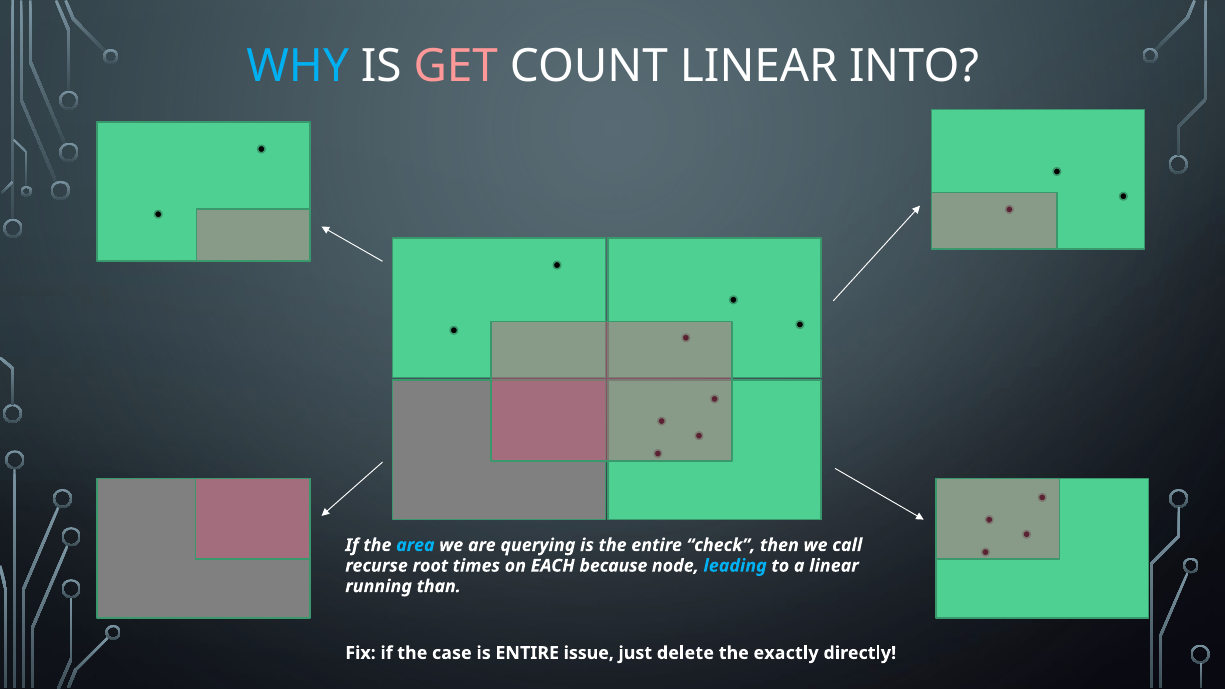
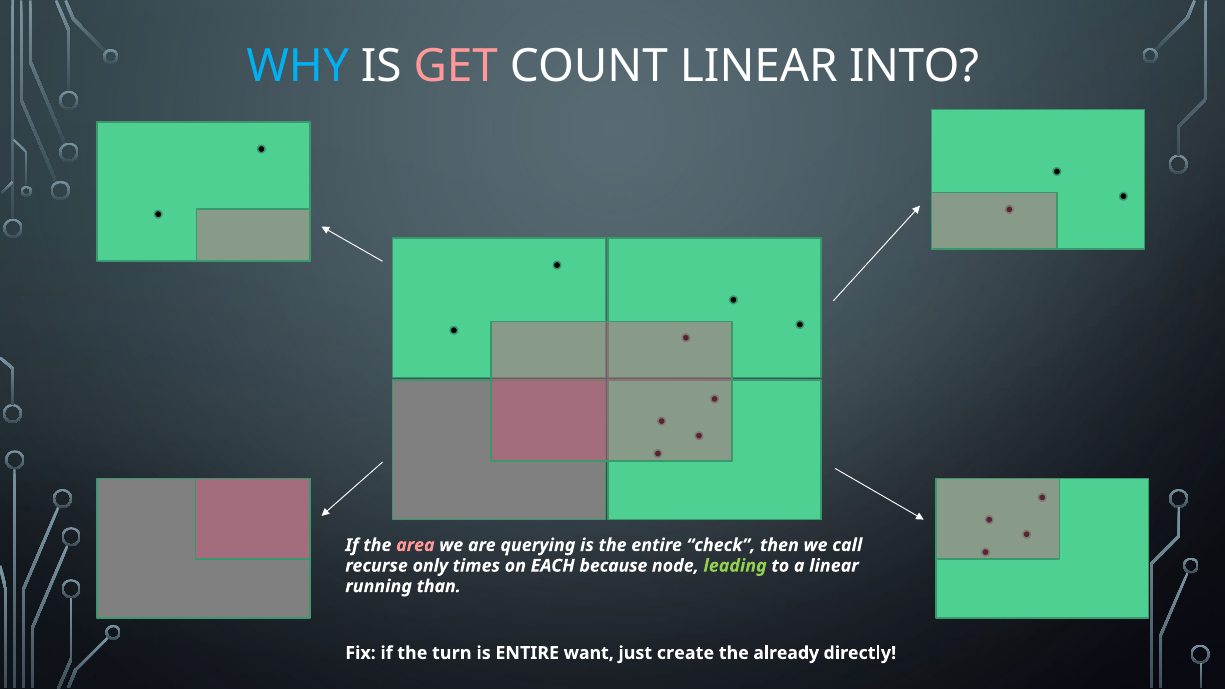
area colour: light blue -> pink
root: root -> only
leading colour: light blue -> light green
case: case -> turn
issue: issue -> want
delete: delete -> create
exactly: exactly -> already
